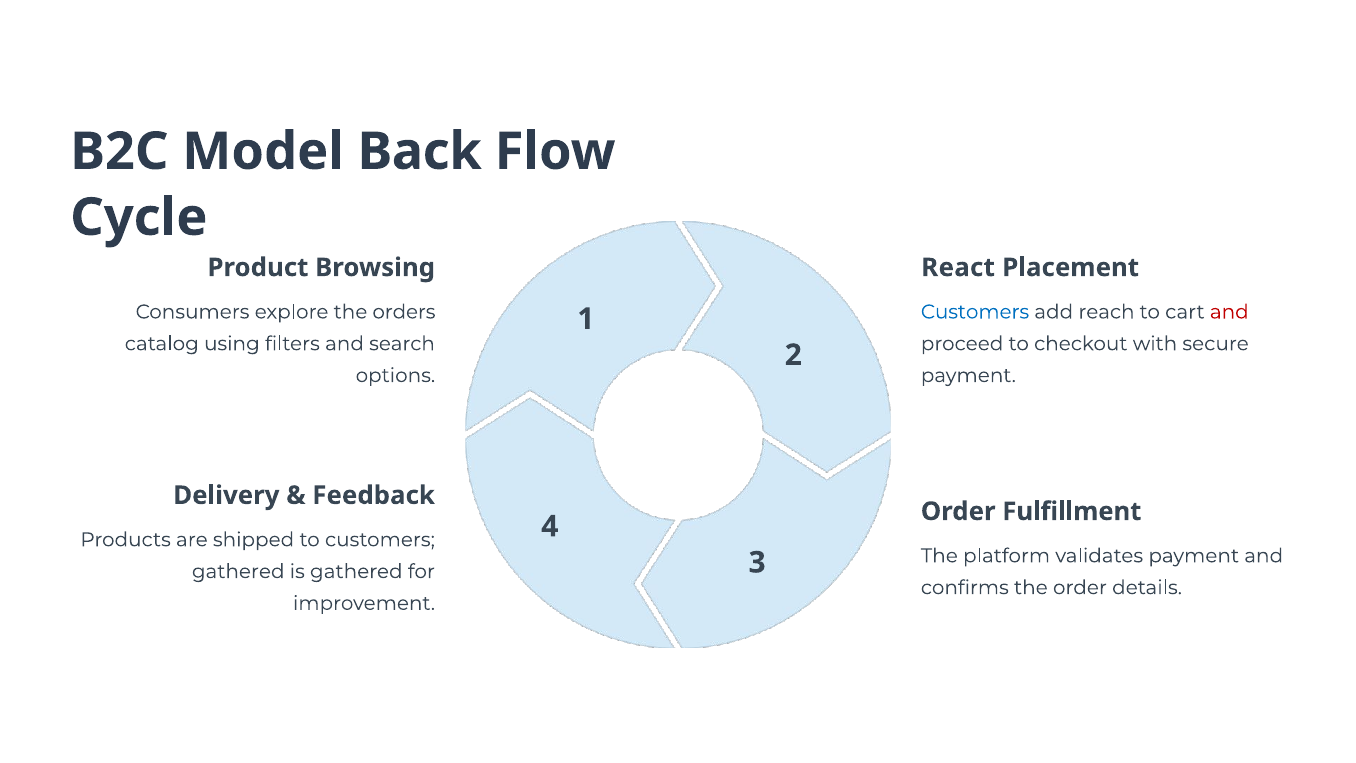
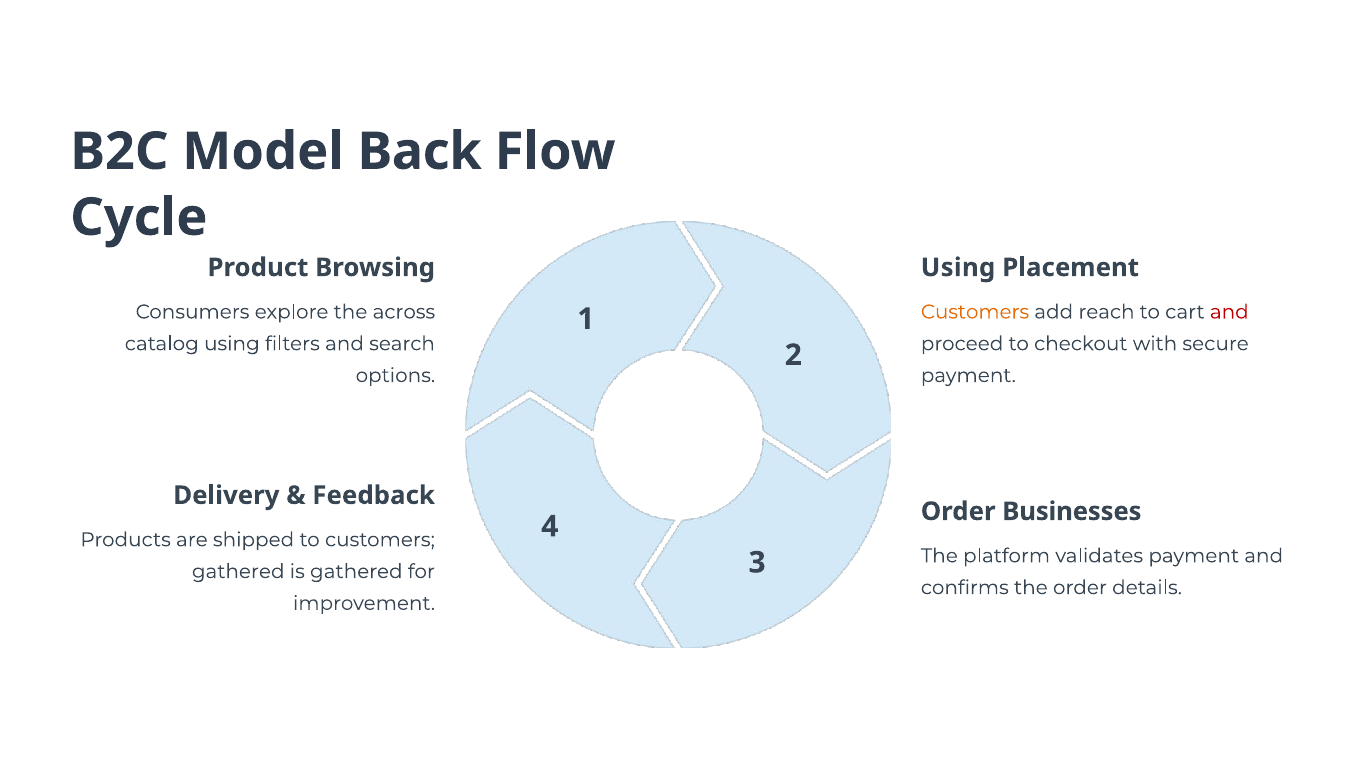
React at (958, 267): React -> Using
orders: orders -> across
Customers at (975, 312) colour: blue -> orange
Fulfillment: Fulfillment -> Businesses
